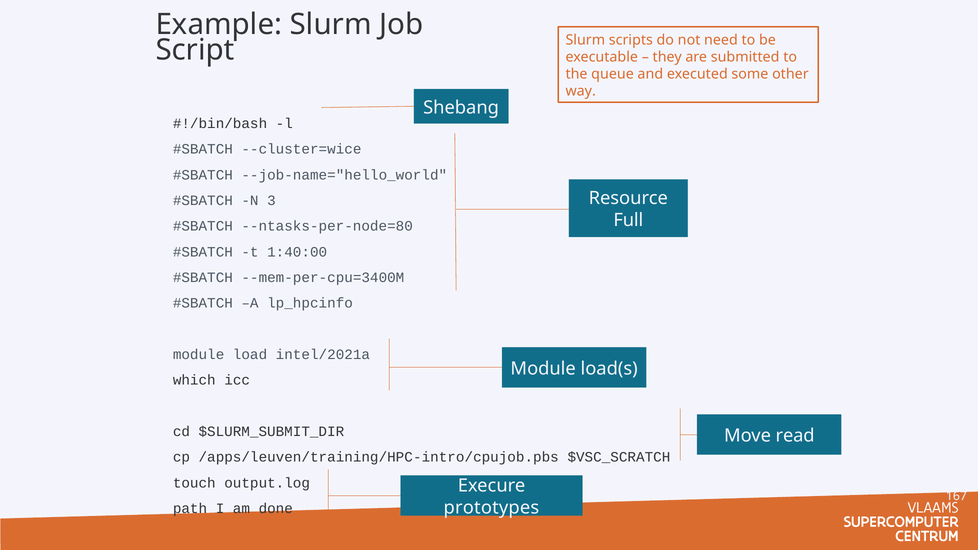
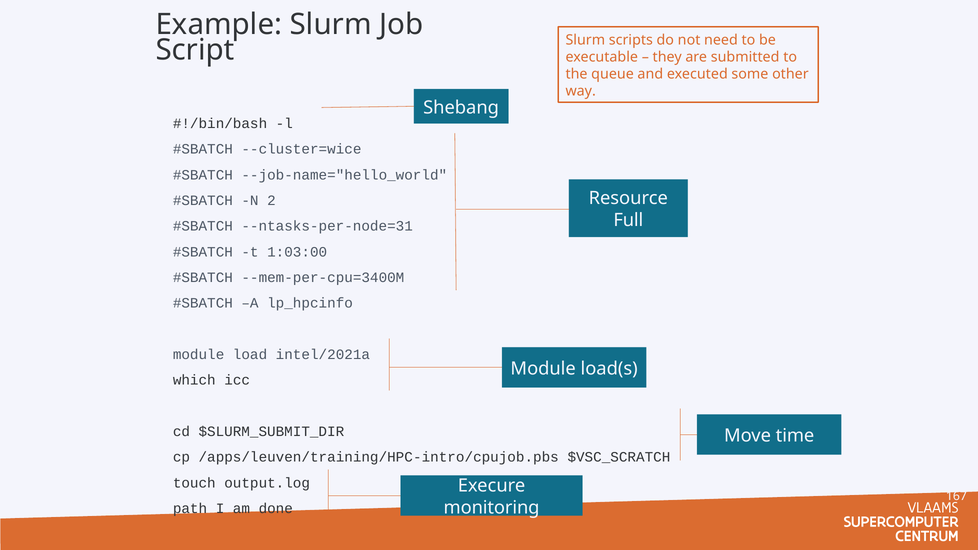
3: 3 -> 2
--ntasks-per-node=80: --ntasks-per-node=80 -> --ntasks-per-node=31
1:40:00: 1:40:00 -> 1:03:00
read: read -> time
prototypes: prototypes -> monitoring
